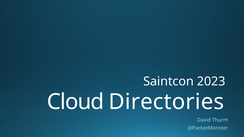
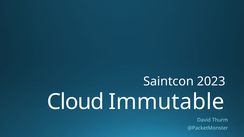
Directories: Directories -> Immutable
